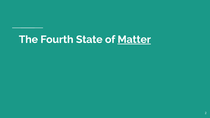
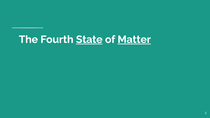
State underline: none -> present
